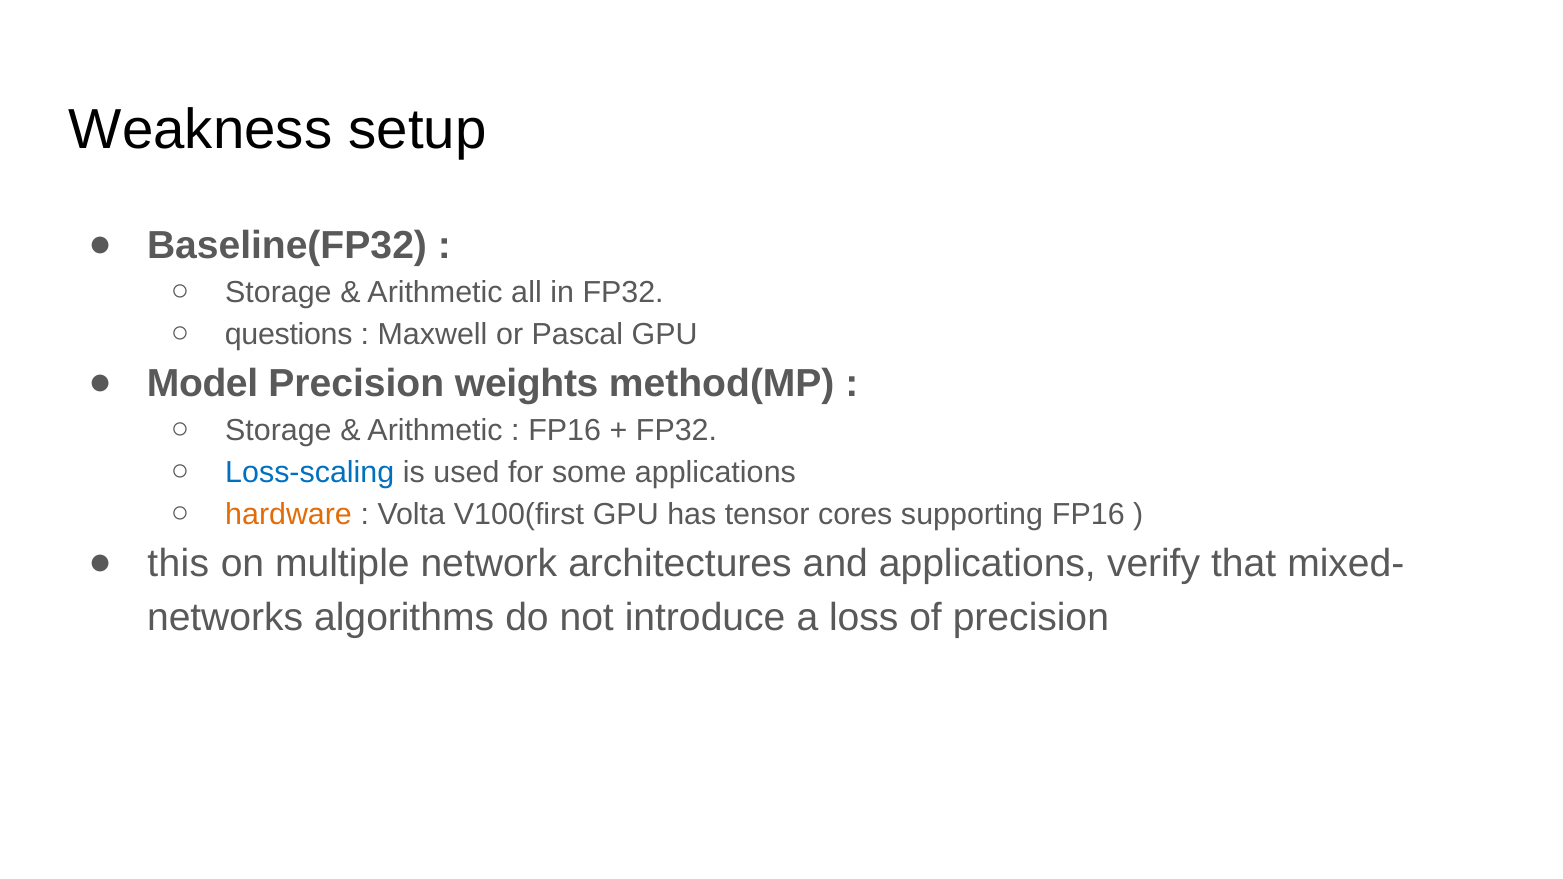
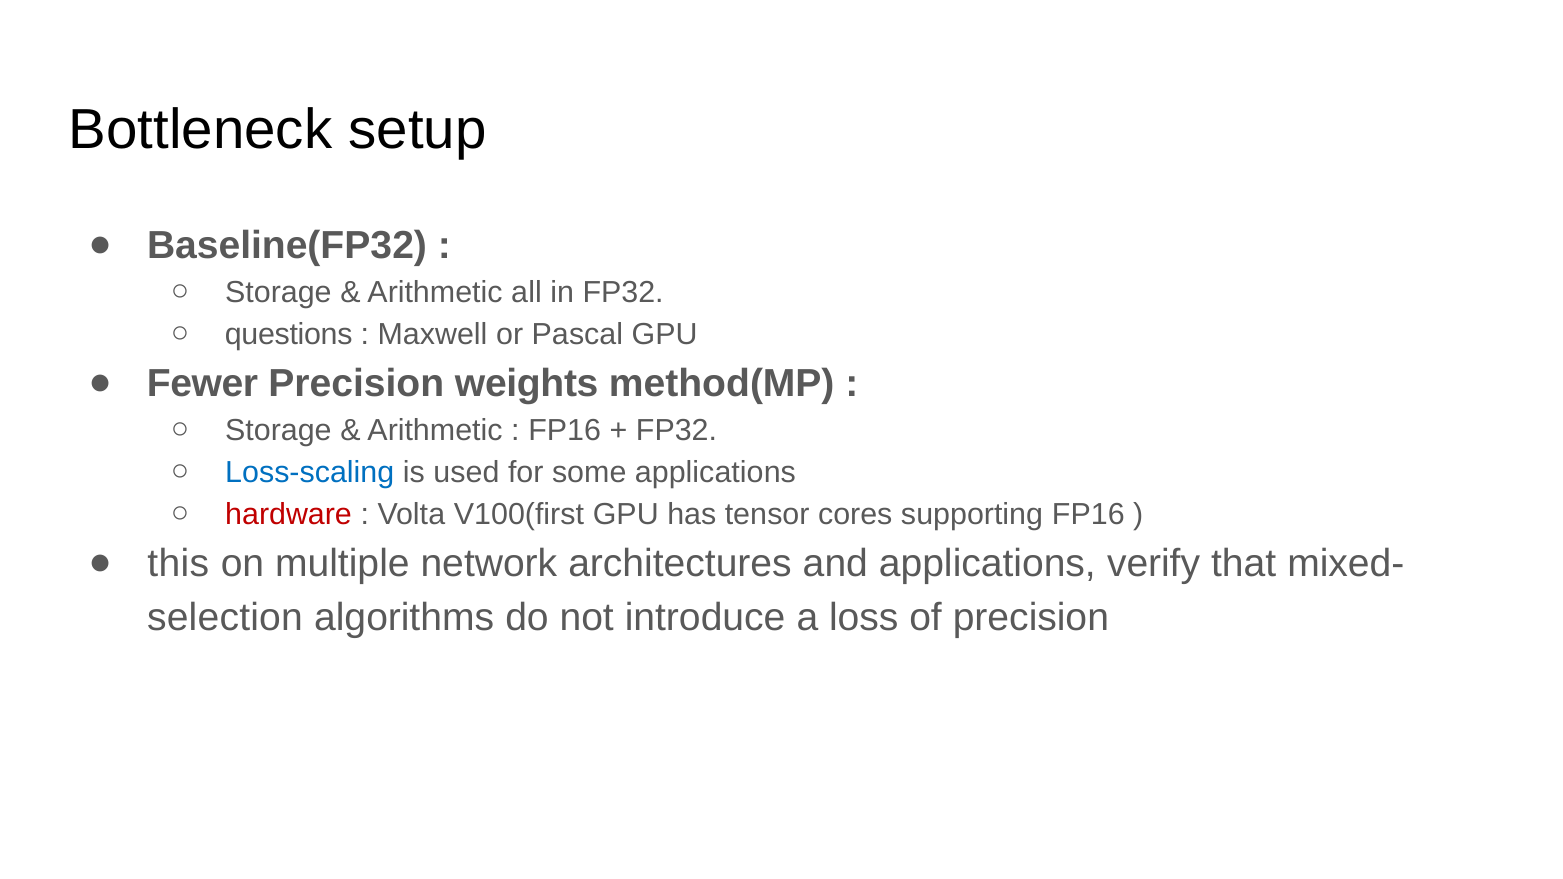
Weakness: Weakness -> Bottleneck
Model: Model -> Fewer
hardware colour: orange -> red
networks: networks -> selection
